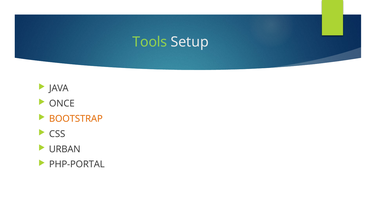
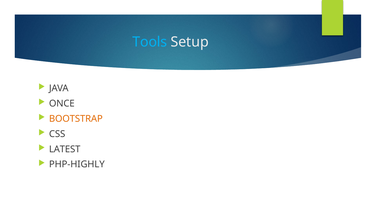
Tools colour: light green -> light blue
URBAN: URBAN -> LATEST
PHP-PORTAL: PHP-PORTAL -> PHP-HIGHLY
